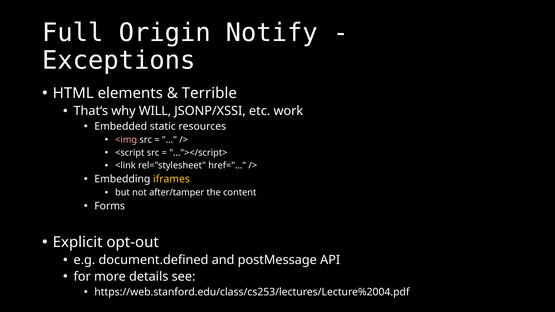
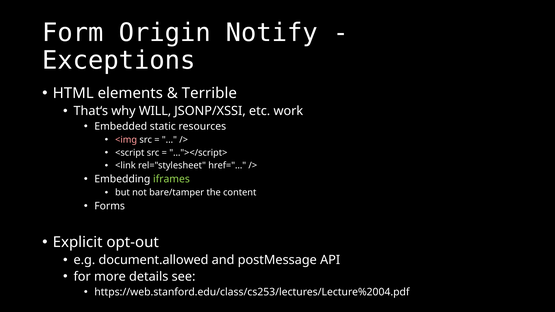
Full: Full -> Form
iframes colour: yellow -> light green
after/tamper: after/tamper -> bare/tamper
document.defined: document.defined -> document.allowed
